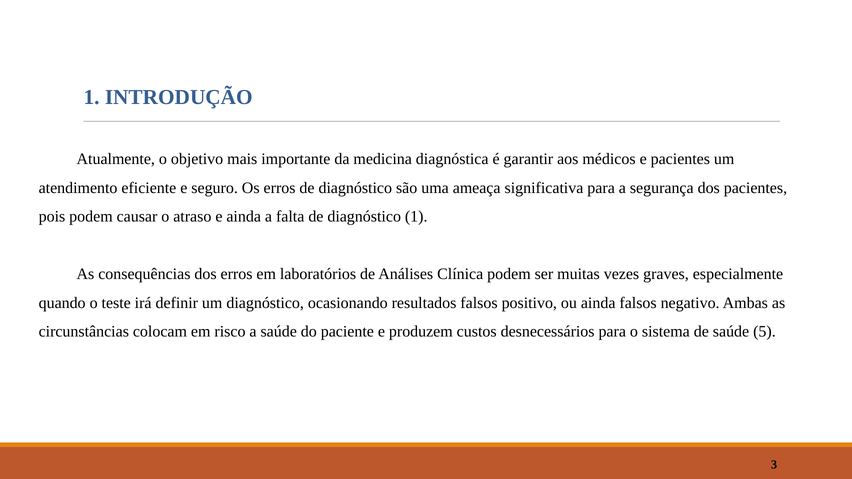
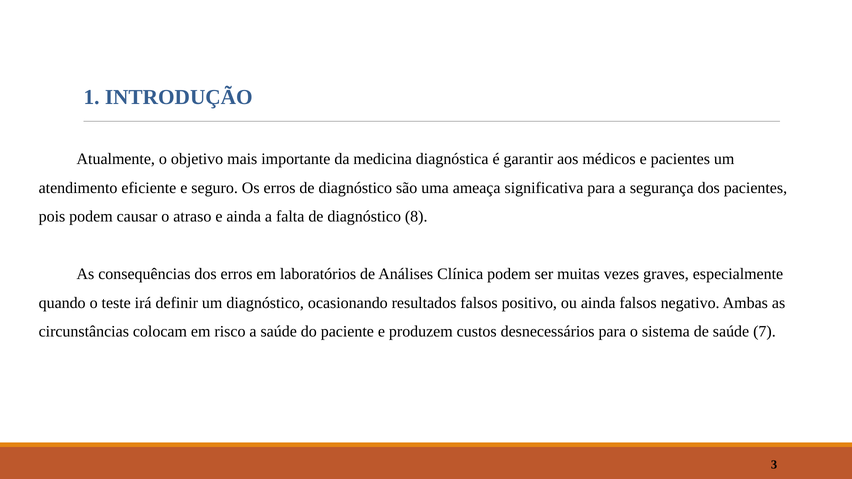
diagnóstico 1: 1 -> 8
5: 5 -> 7
